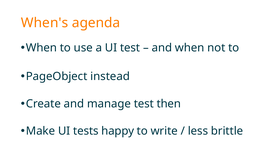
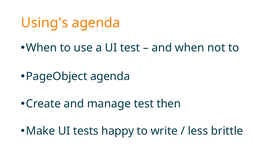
When's: When's -> Using's
PageObject instead: instead -> agenda
